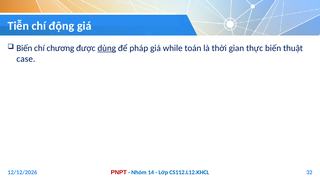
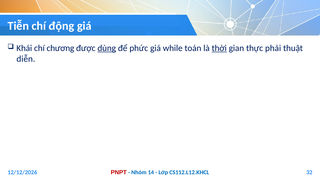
Biến at (24, 48): Biến -> Khái
pháp: pháp -> phức
thời underline: none -> present
thực biến: biến -> phải
case: case -> diễn
